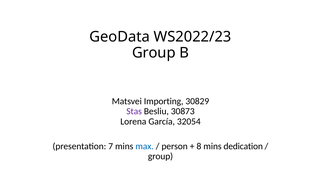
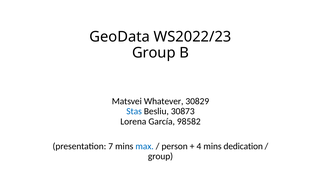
Importing: Importing -> Whatever
Stas colour: purple -> blue
32054: 32054 -> 98582
8: 8 -> 4
